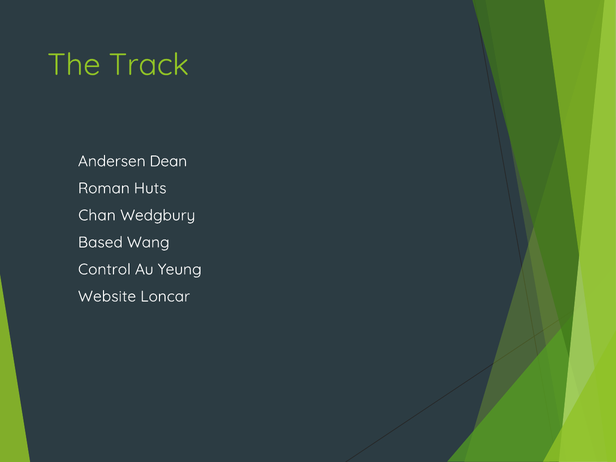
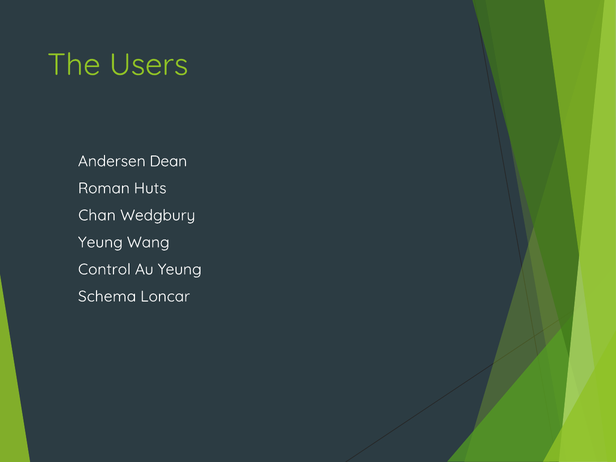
Track: Track -> Users
Based at (100, 242): Based -> Yeung
Website: Website -> Schema
